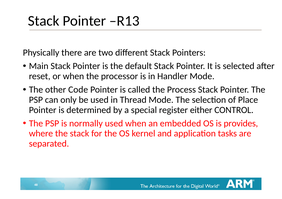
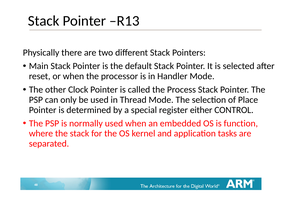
Code: Code -> Clock
provides: provides -> function
